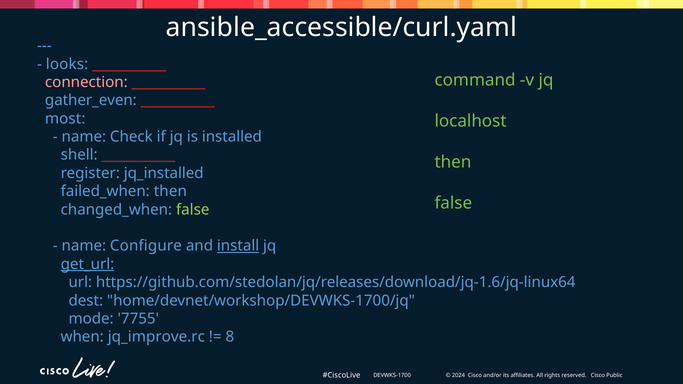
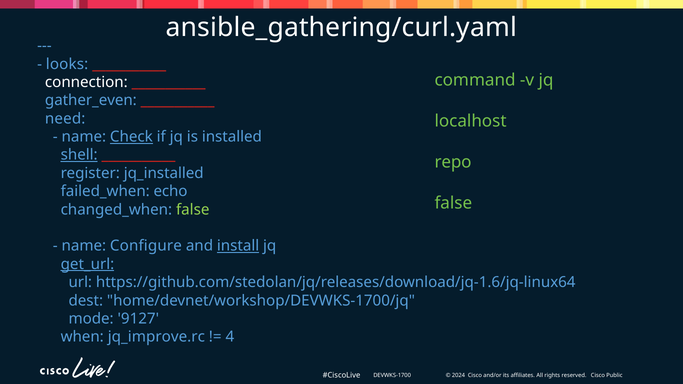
ansible_accessible/curl.yaml: ansible_accessible/curl.yaml -> ansible_gathering/curl.yaml
connection colour: pink -> white
most: most -> need
Check underline: none -> present
shell underline: none -> present
then at (453, 162): then -> repo
failed_when then: then -> echo
7755: 7755 -> 9127
8: 8 -> 4
